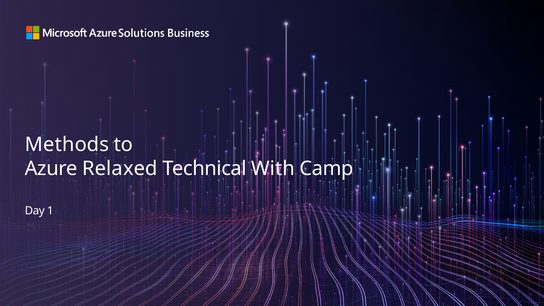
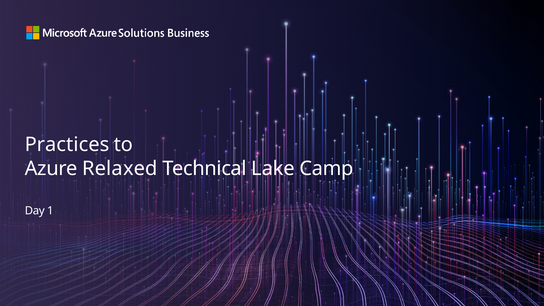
Methods: Methods -> Practices
With: With -> Lake
